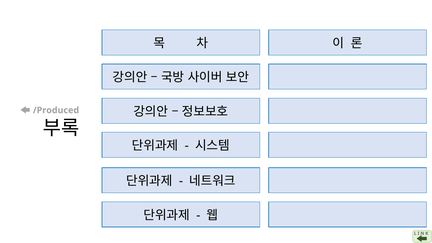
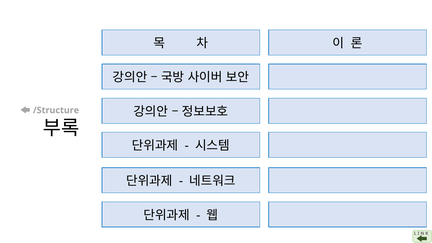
/Produced: /Produced -> /Structure
